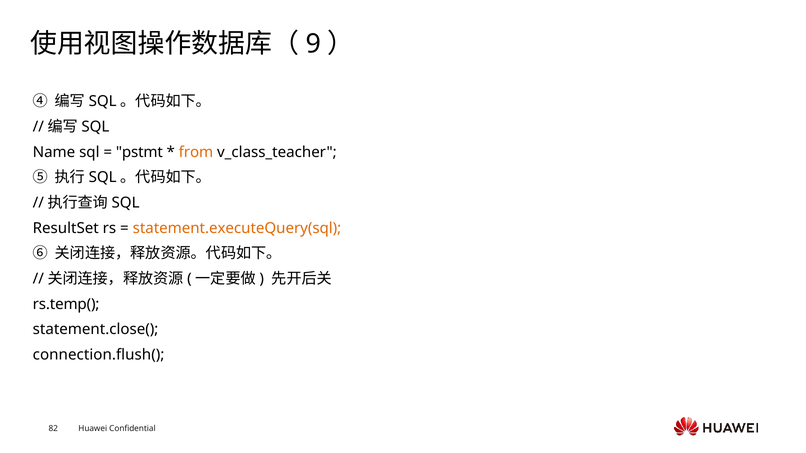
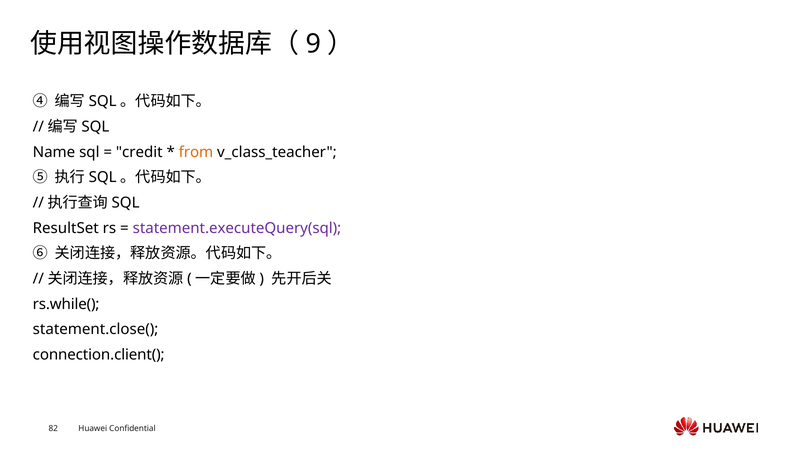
pstmt: pstmt -> credit
statement.executeQuery(sql colour: orange -> purple
rs.temp(: rs.temp( -> rs.while(
connection.flush(: connection.flush( -> connection.client(
